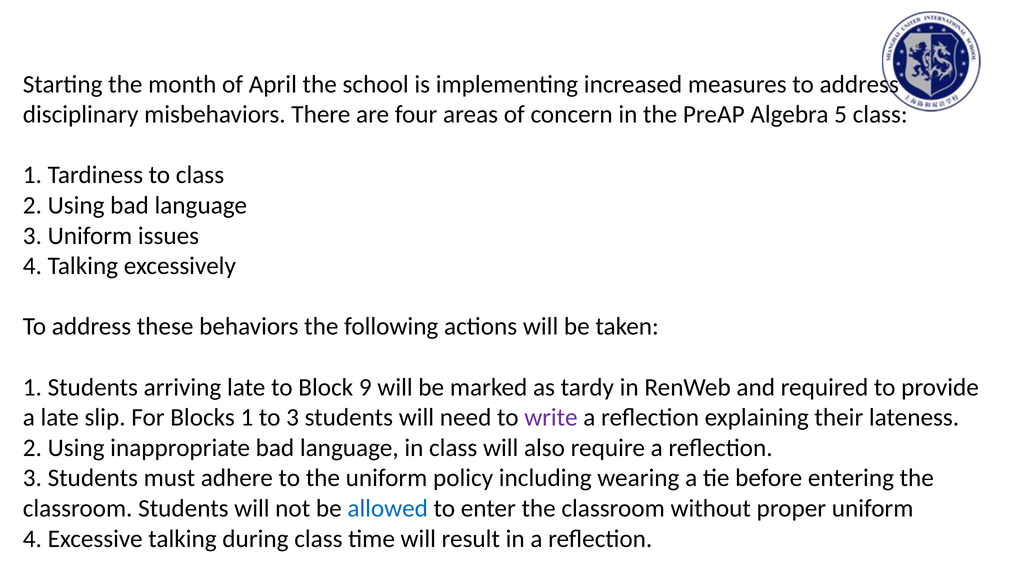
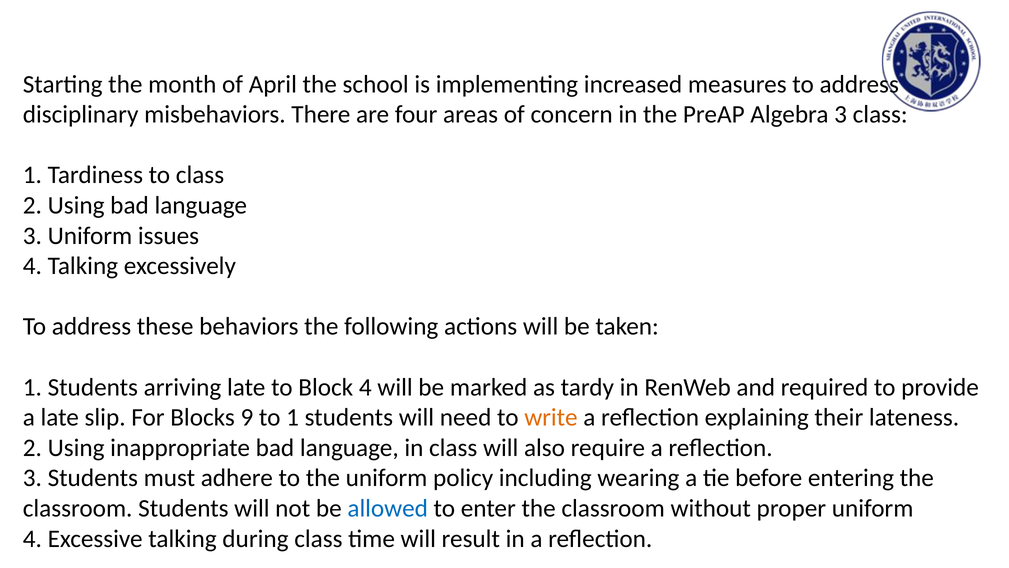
Algebra 5: 5 -> 3
Block 9: 9 -> 4
Blocks 1: 1 -> 9
to 3: 3 -> 1
write colour: purple -> orange
